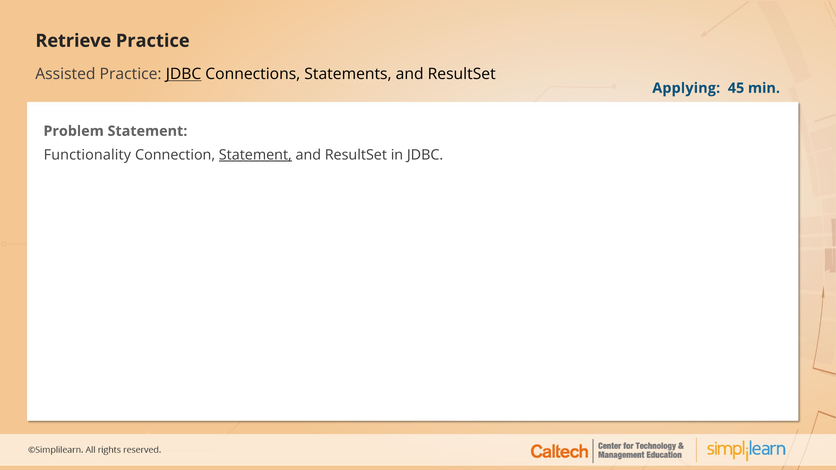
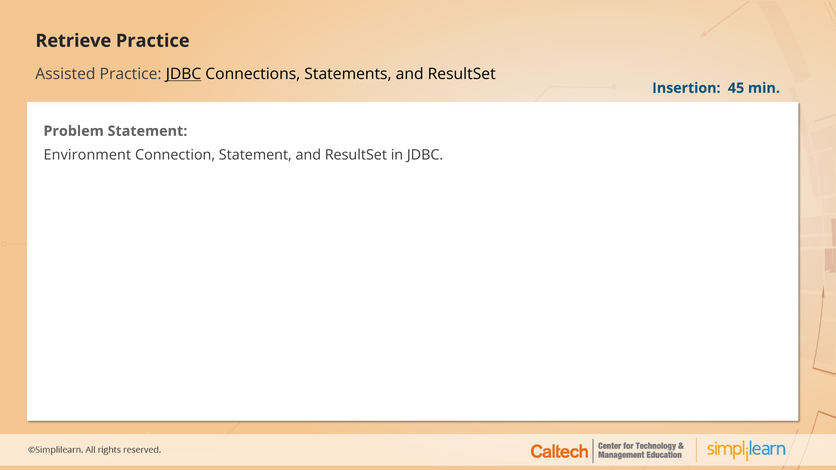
Applying: Applying -> Insertion
Functionality: Functionality -> Environment
Statement at (255, 155) underline: present -> none
